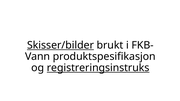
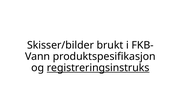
Skisser/bilder underline: present -> none
